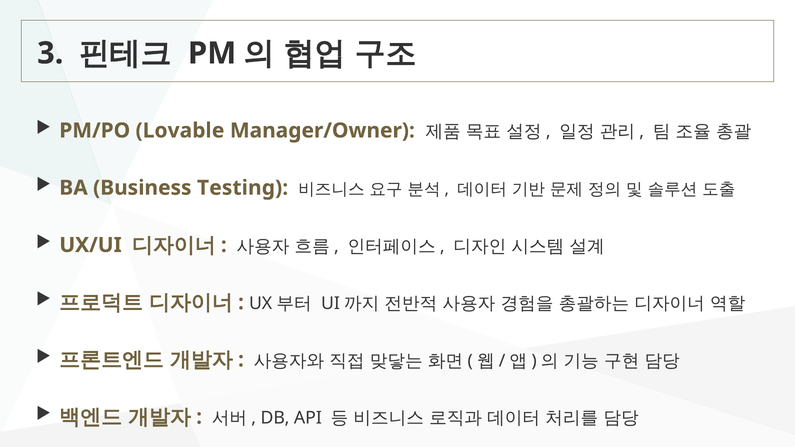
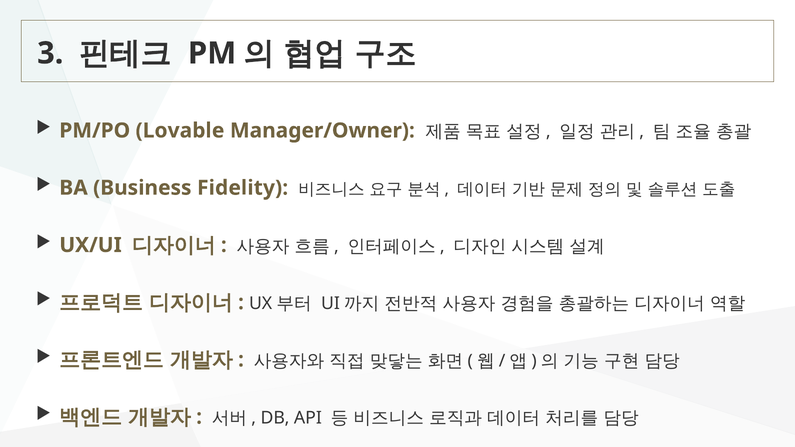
Testing: Testing -> Fidelity
